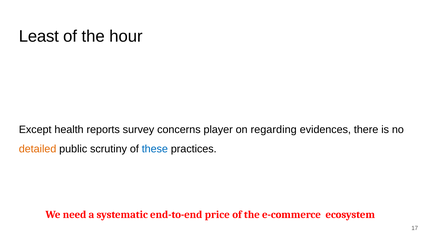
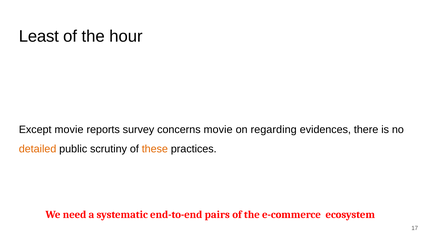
Except health: health -> movie
concerns player: player -> movie
these colour: blue -> orange
price: price -> pairs
